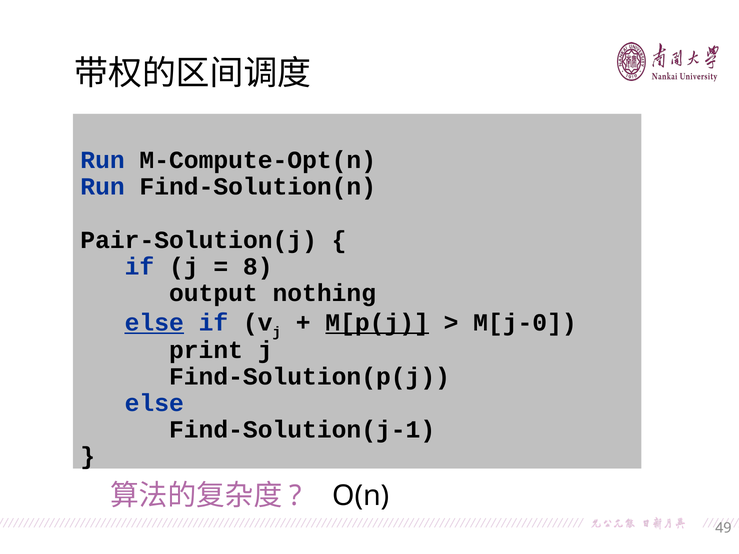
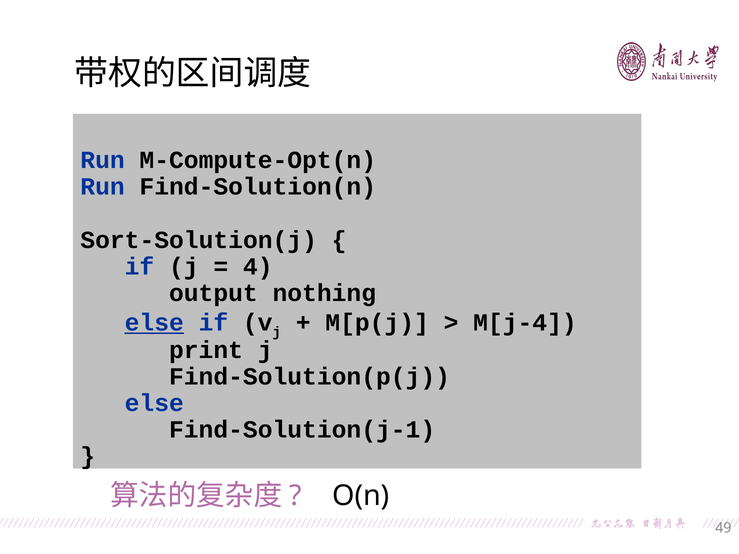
Pair-Solution(j: Pair-Solution(j -> Sort-Solution(j
8: 8 -> 4
M[p(j underline: present -> none
M[j-0: M[j-0 -> M[j-4
